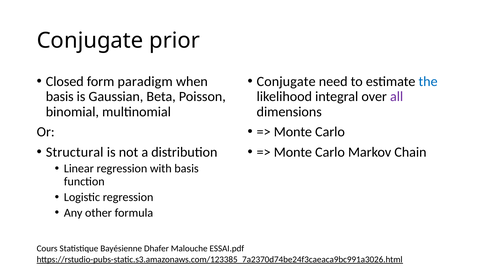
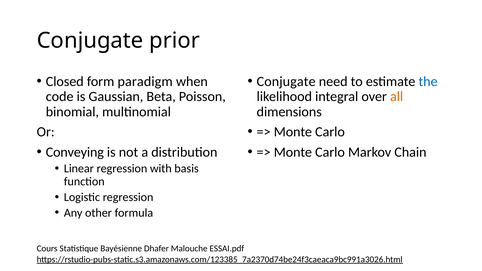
basis at (60, 97): basis -> code
all colour: purple -> orange
Structural: Structural -> Conveying
